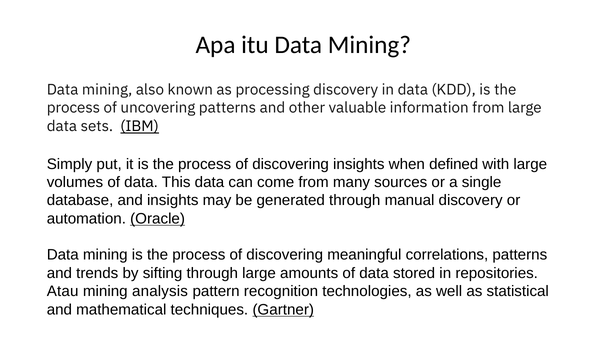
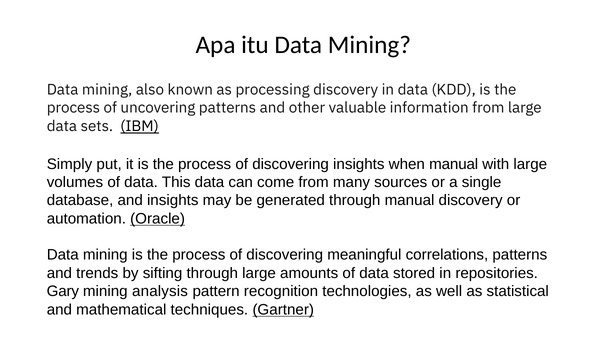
when defined: defined -> manual
Atau: Atau -> Gary
